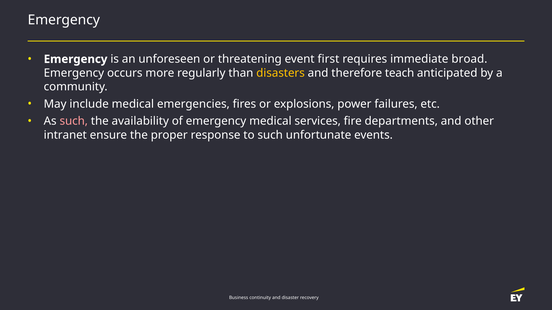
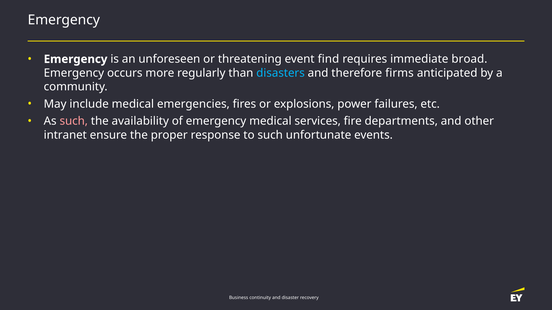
first: first -> find
disasters colour: yellow -> light blue
teach: teach -> firms
